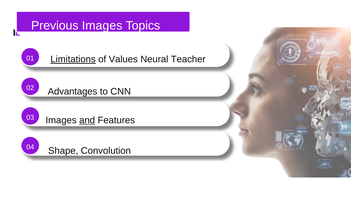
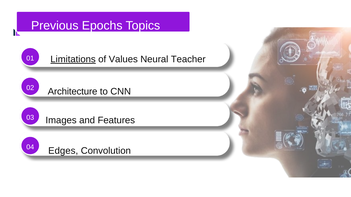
Previous Images: Images -> Epochs
Advantages: Advantages -> Architecture
and underline: present -> none
Shape: Shape -> Edges
